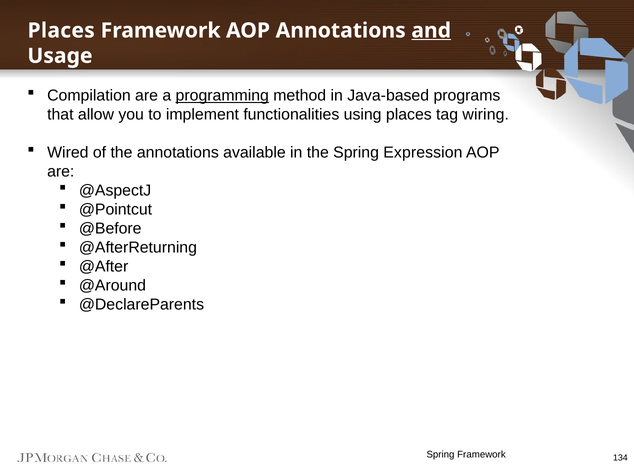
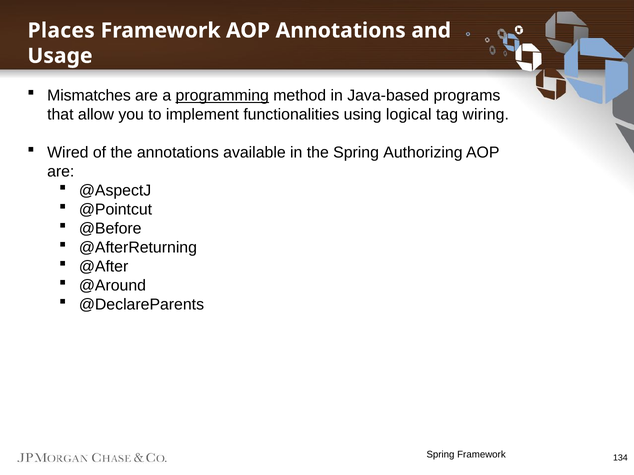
and underline: present -> none
Compilation: Compilation -> Mismatches
using places: places -> logical
Expression: Expression -> Authorizing
